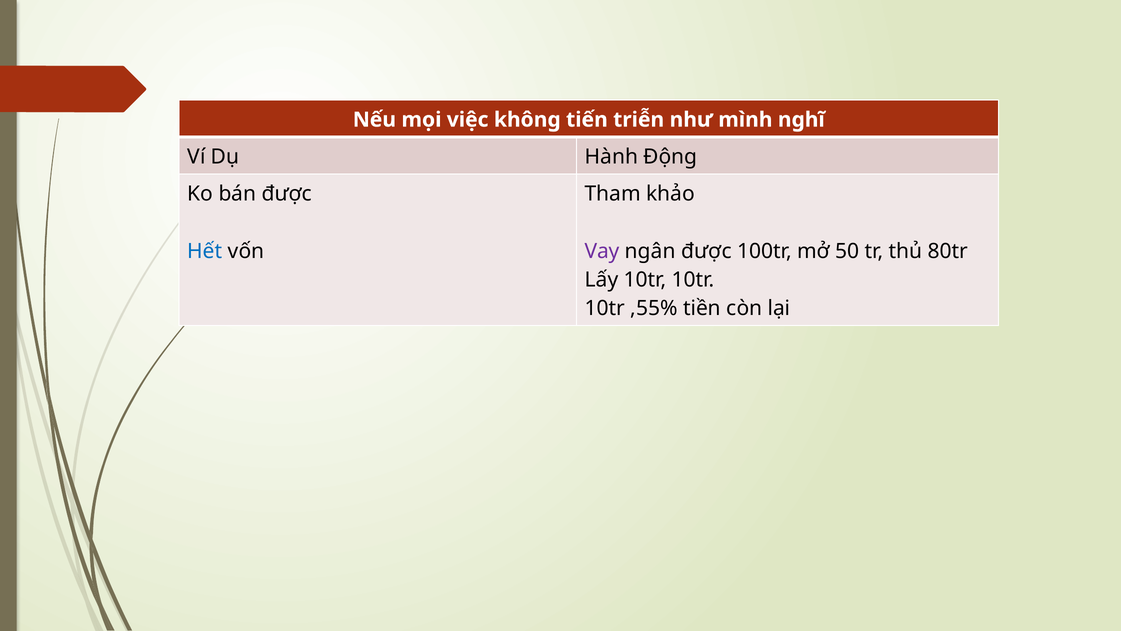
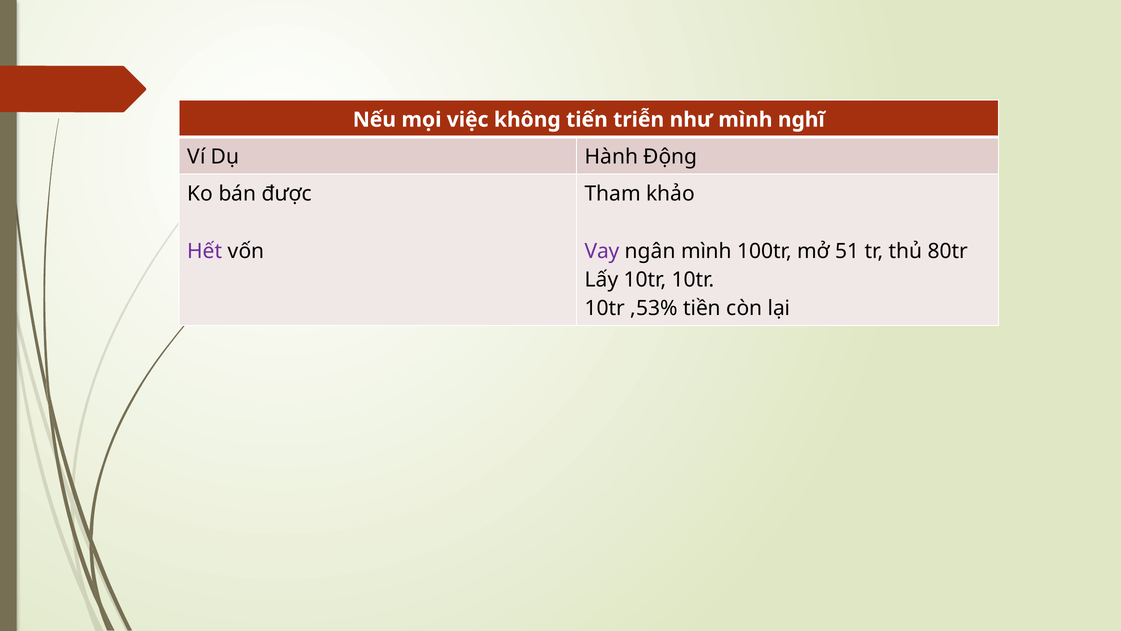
Hết colour: blue -> purple
ngân được: được -> mình
50: 50 -> 51
,55%: ,55% -> ,53%
